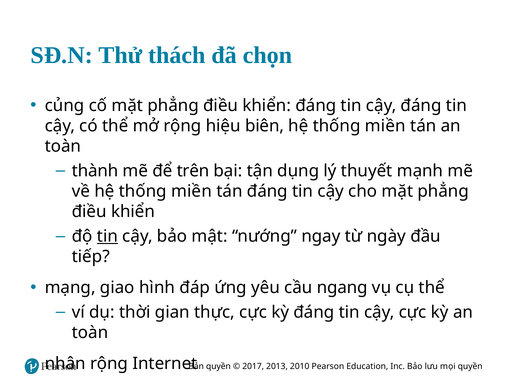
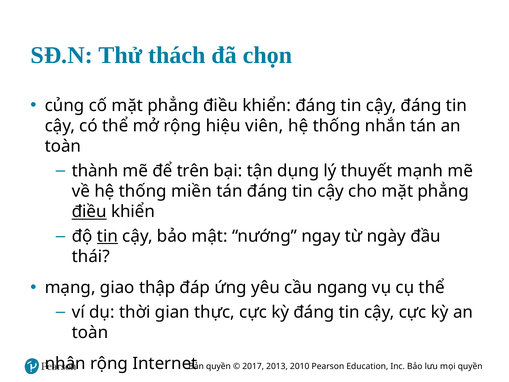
biên: biên -> viên
miền at (385, 126): miền -> nhắn
điều at (89, 212) underline: none -> present
tiếp: tiếp -> thái
hình: hình -> thập
